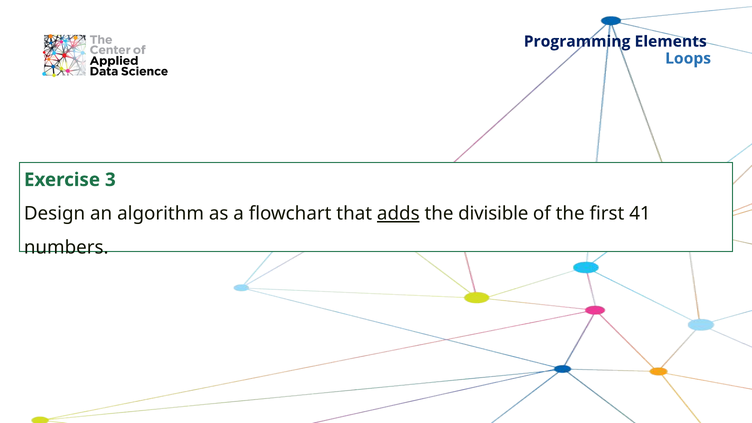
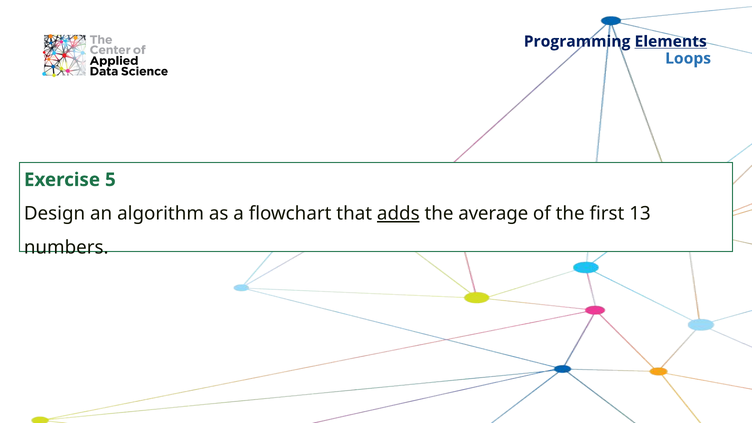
Elements underline: none -> present
3: 3 -> 5
divisible: divisible -> average
41: 41 -> 13
